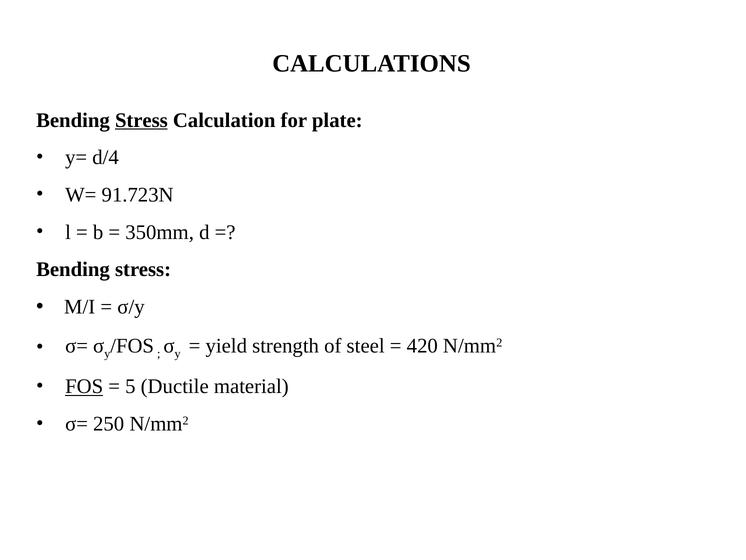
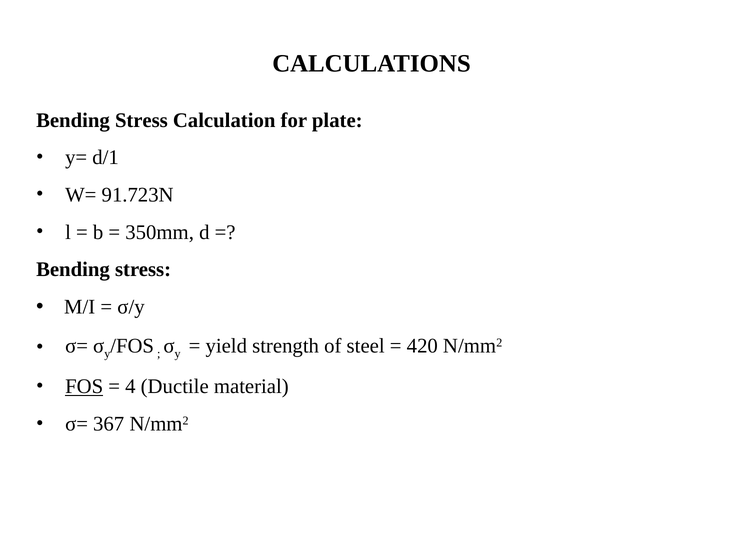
Stress at (141, 120) underline: present -> none
d/4: d/4 -> d/1
5: 5 -> 4
250: 250 -> 367
